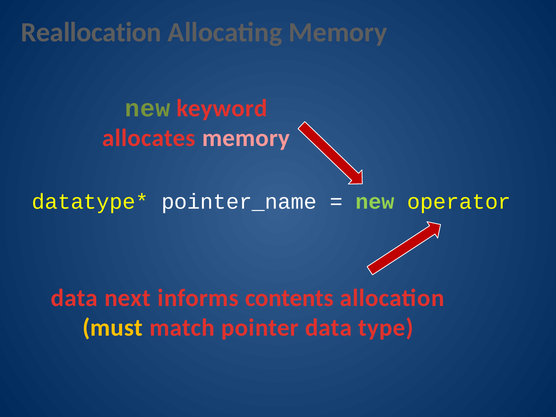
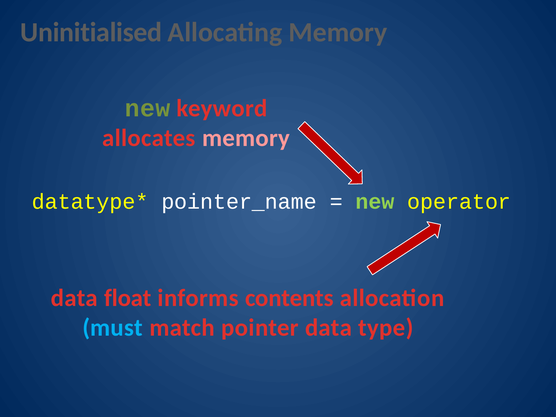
Reallocation: Reallocation -> Uninitialised
next: next -> float
must colour: yellow -> light blue
